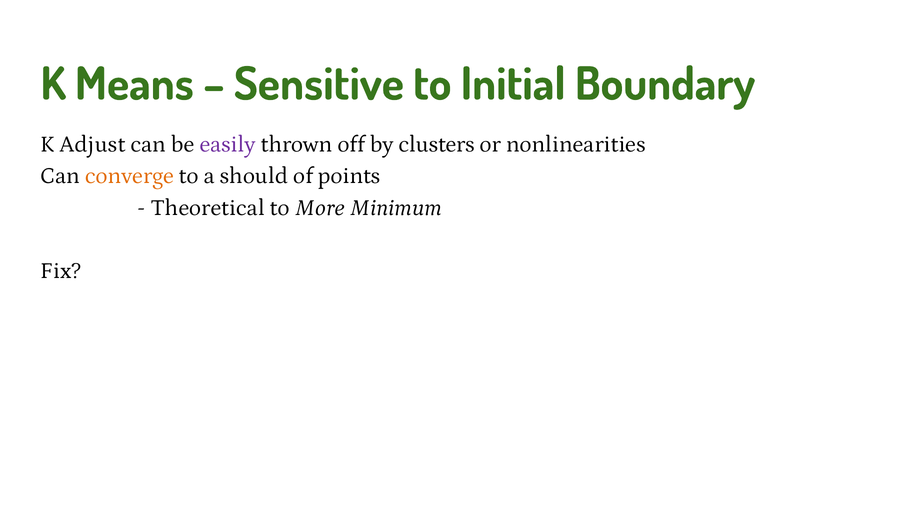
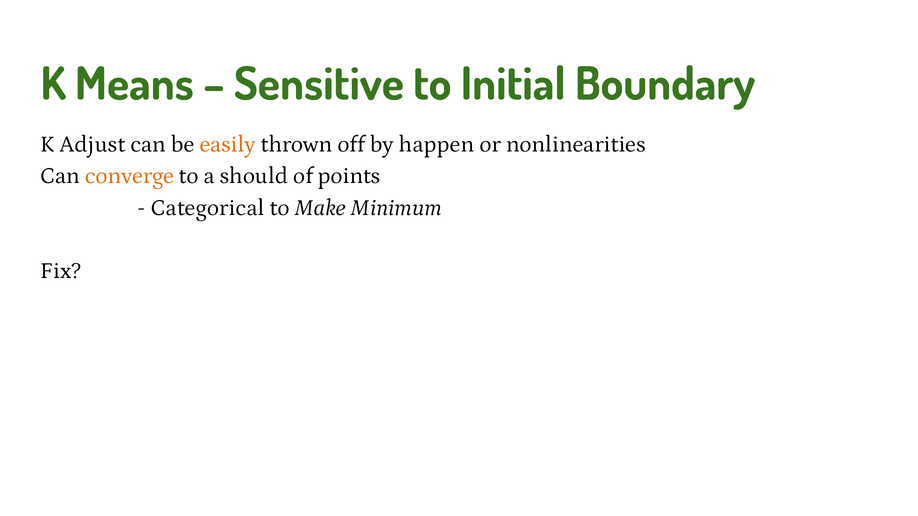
easily colour: purple -> orange
clusters: clusters -> happen
Theoretical: Theoretical -> Categorical
More: More -> Make
